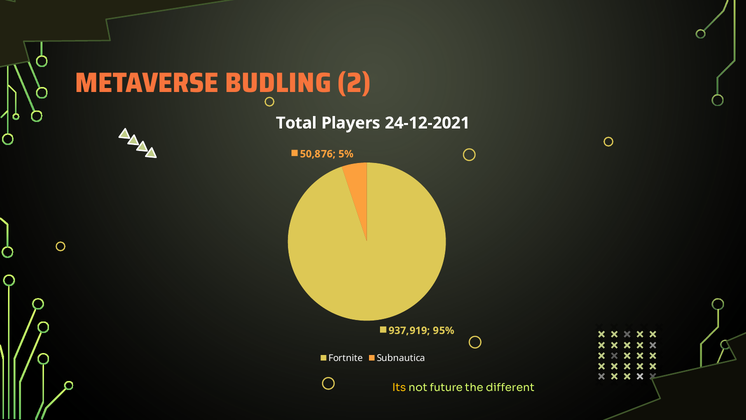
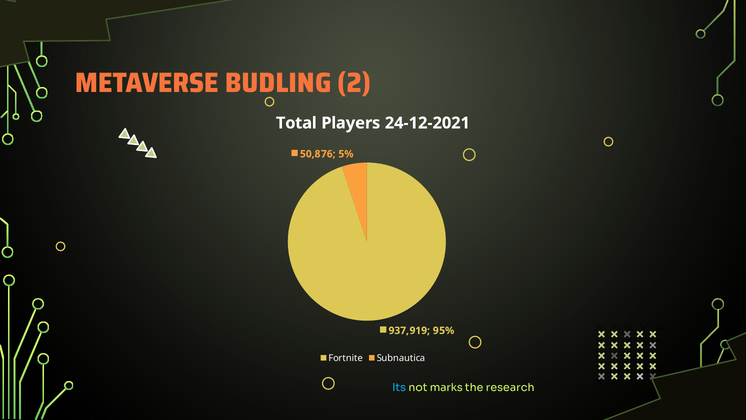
Its colour: yellow -> light blue
future: future -> marks
different: different -> research
